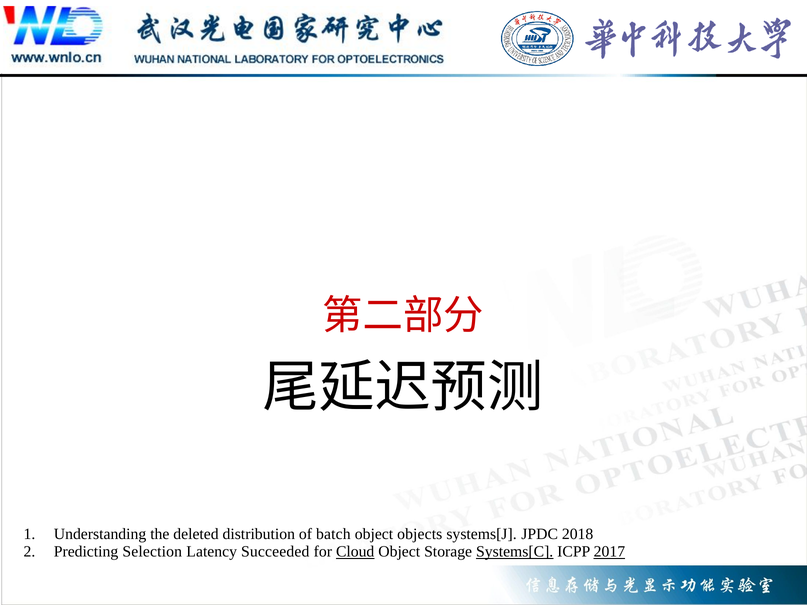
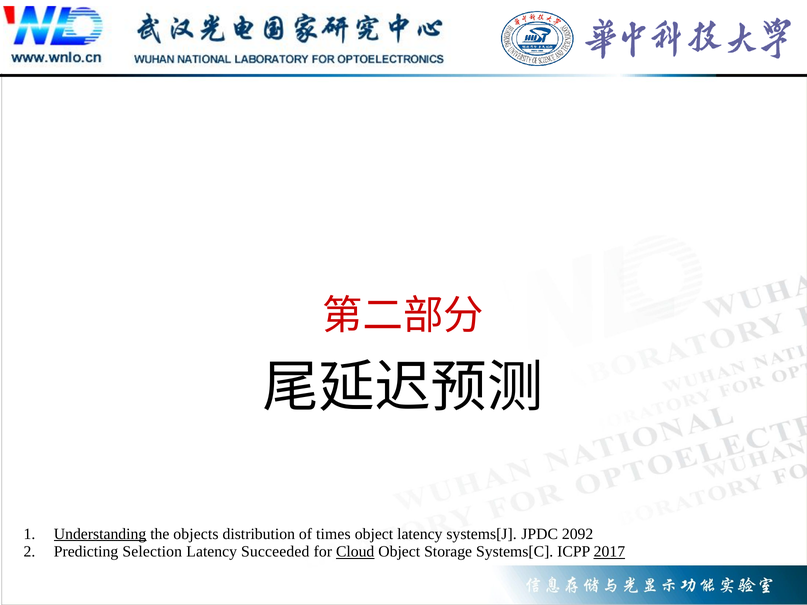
Understanding underline: none -> present
deleted: deleted -> objects
batch: batch -> times
object objects: objects -> latency
2018: 2018 -> 2092
Systems[C underline: present -> none
